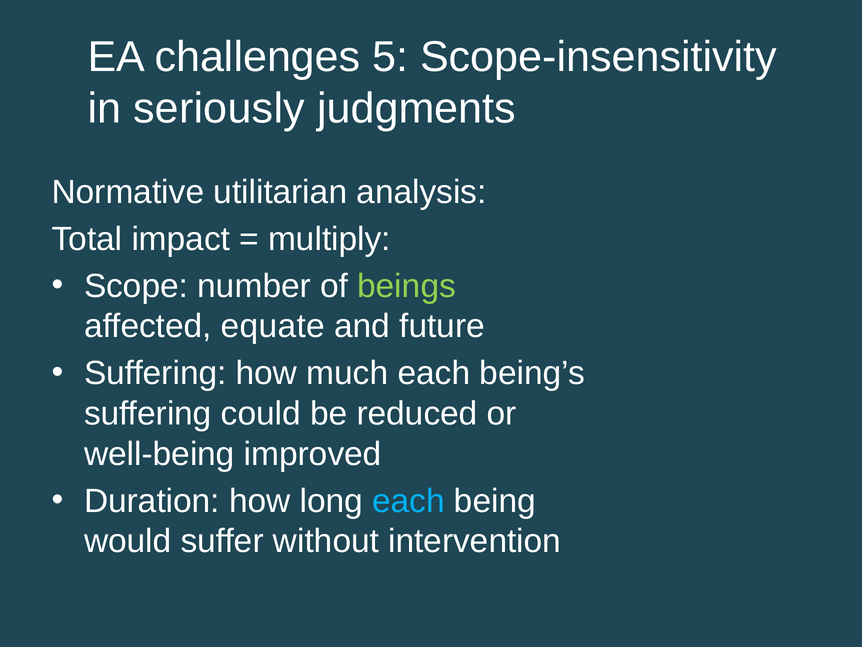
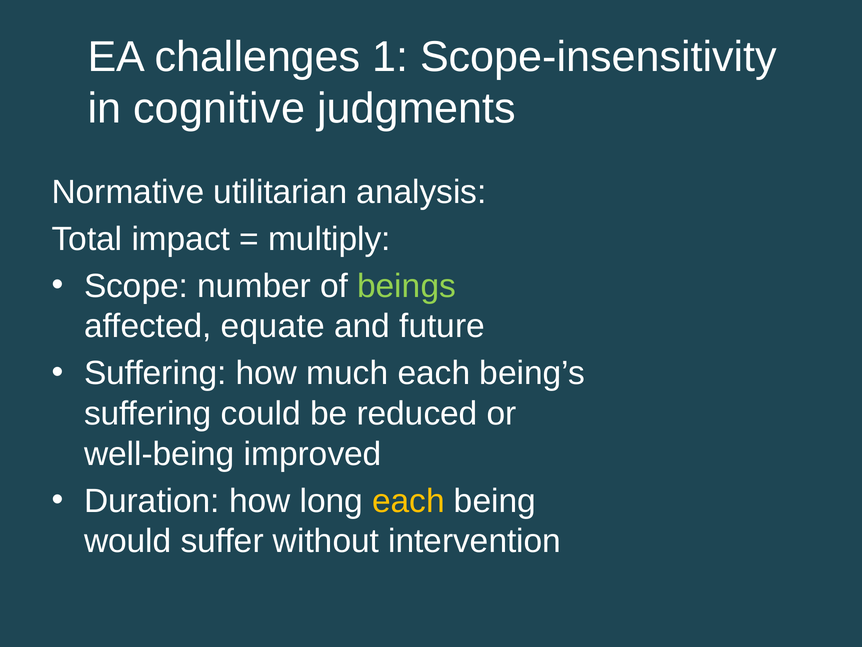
5: 5 -> 1
seriously: seriously -> cognitive
each at (408, 501) colour: light blue -> yellow
